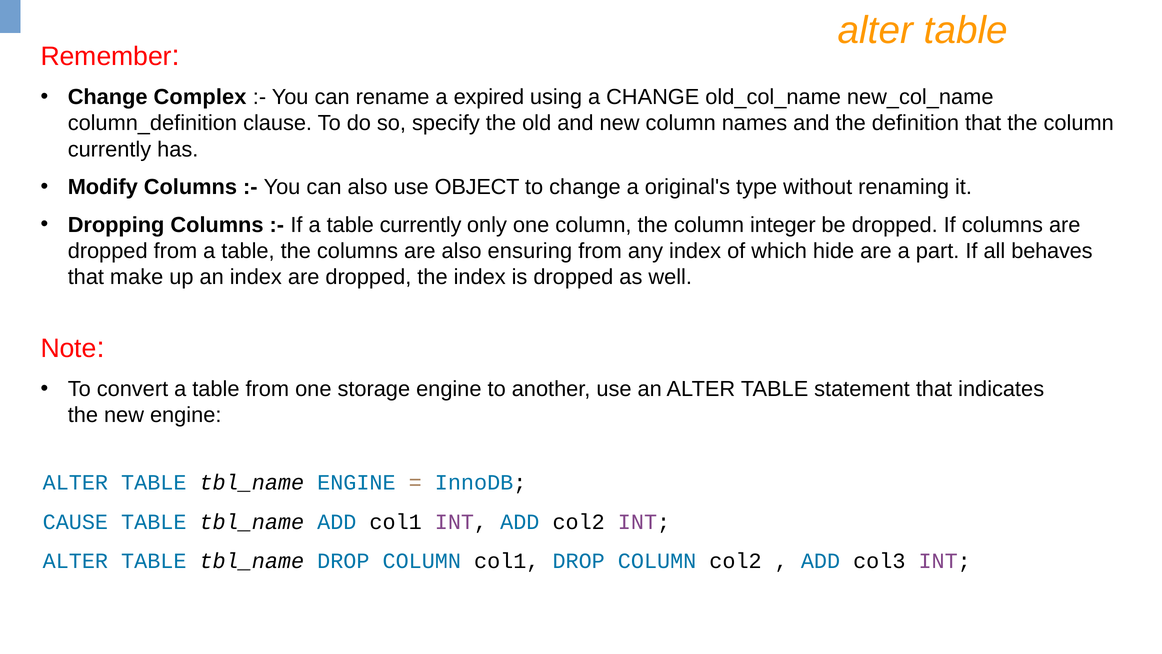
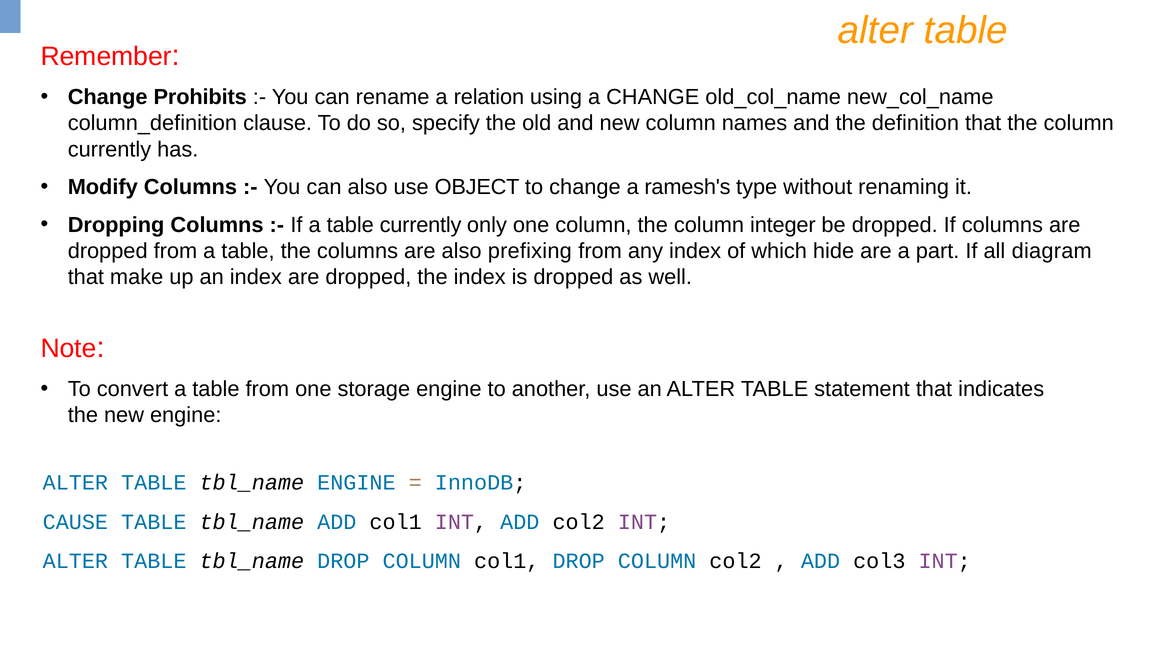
Complex: Complex -> Prohibits
expired: expired -> relation
original's: original's -> ramesh's
ensuring: ensuring -> prefixing
behaves: behaves -> diagram
